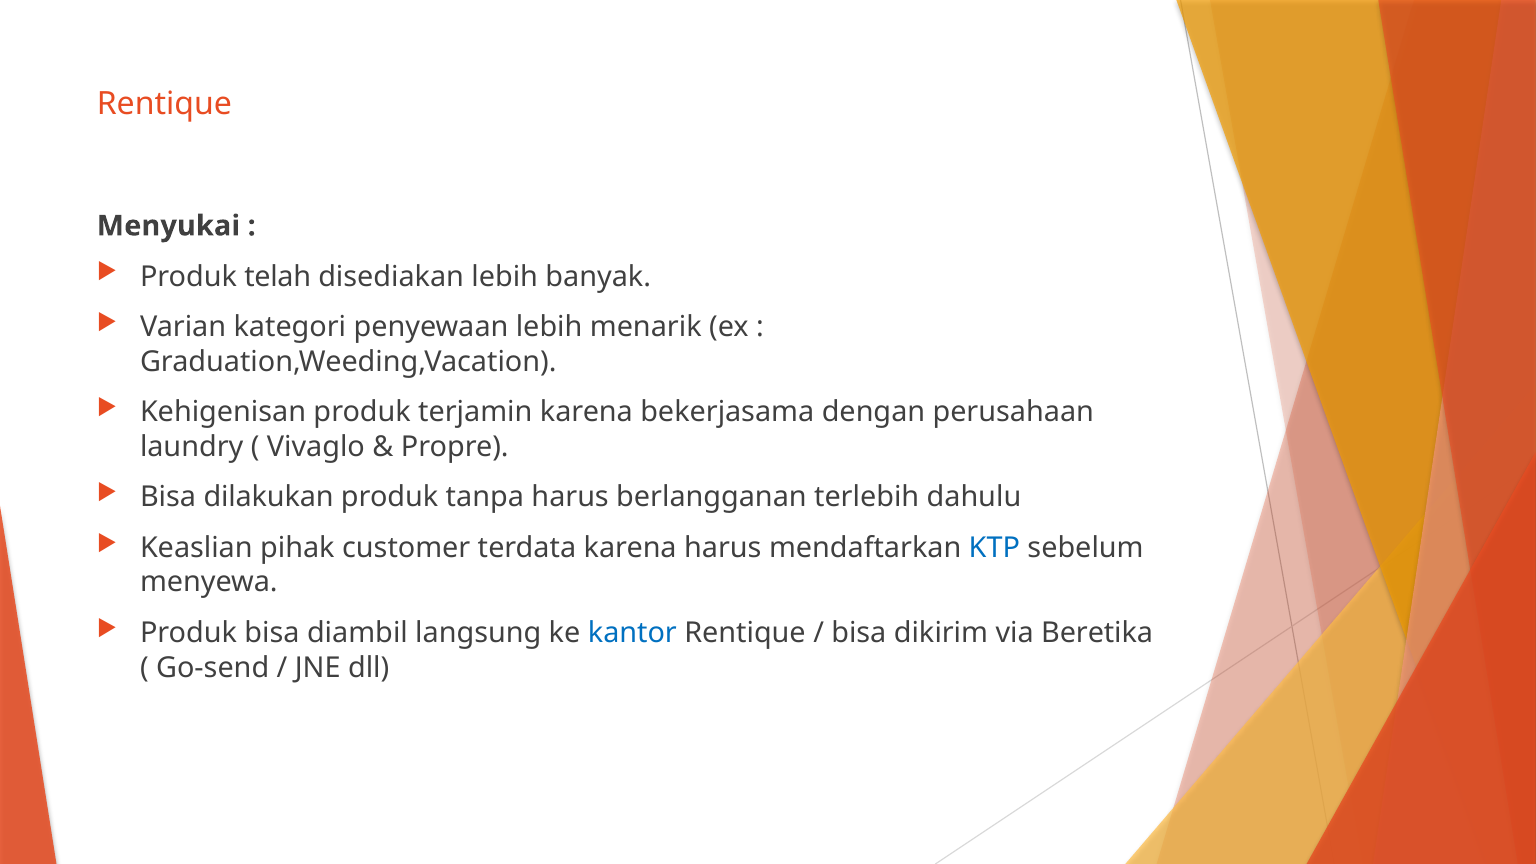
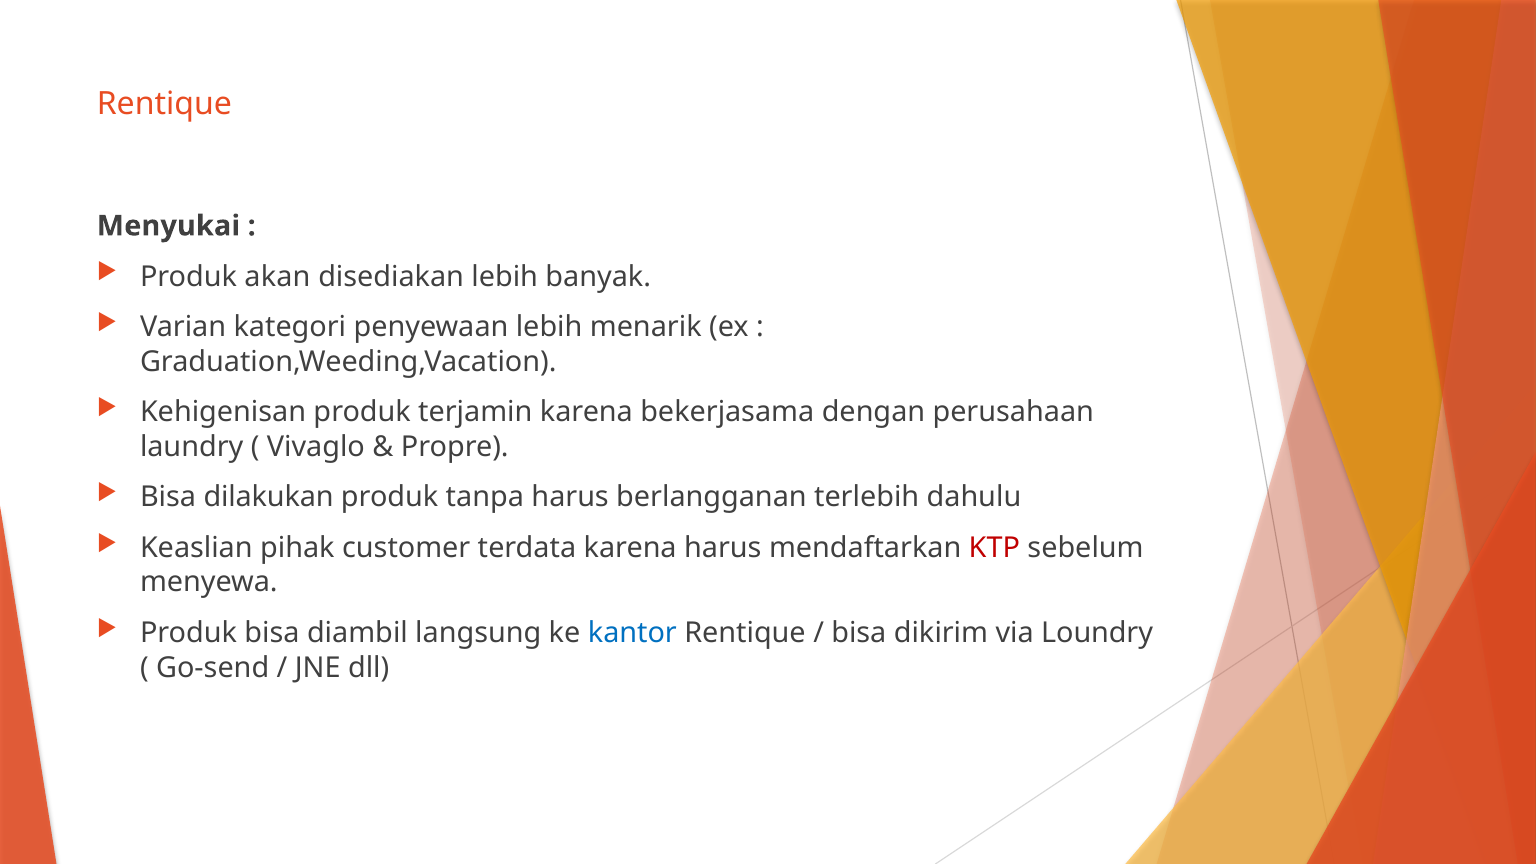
telah: telah -> akan
KTP colour: blue -> red
Beretika: Beretika -> Loundry
